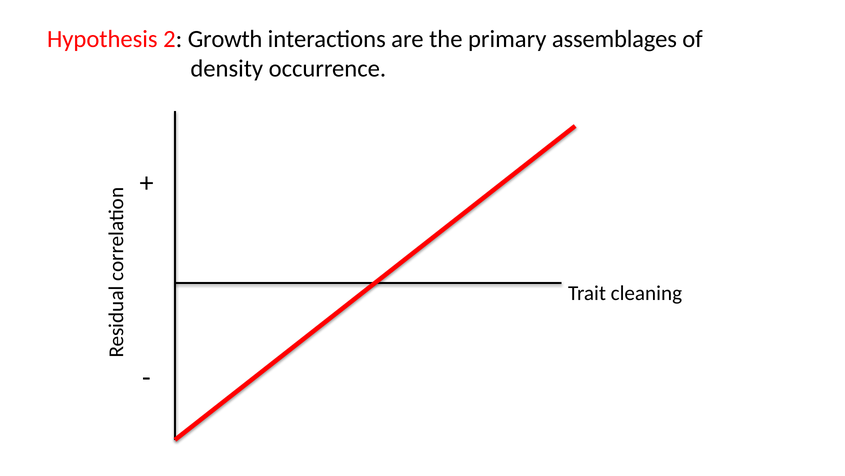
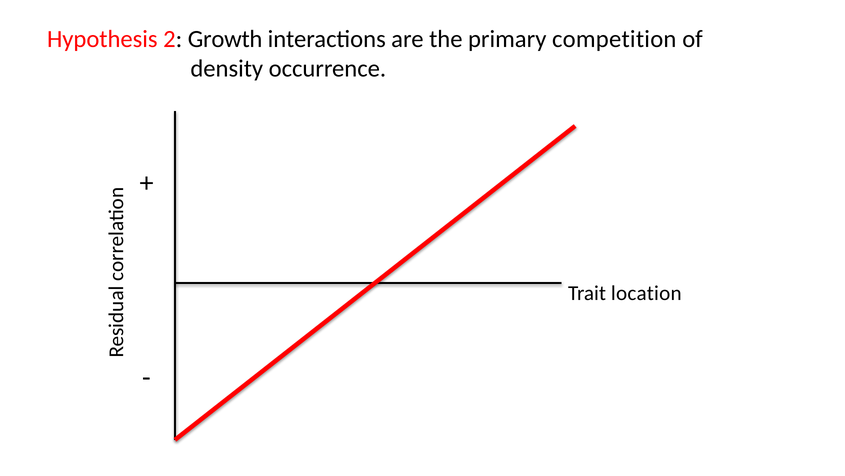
assemblages: assemblages -> competition
cleaning: cleaning -> location
